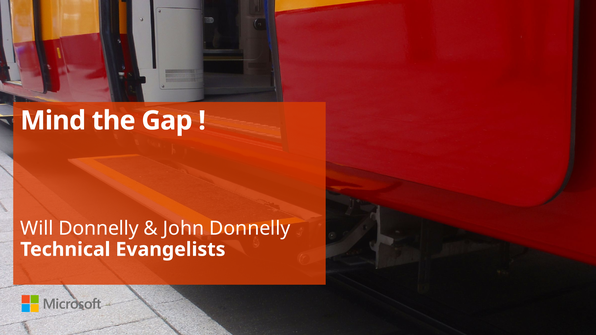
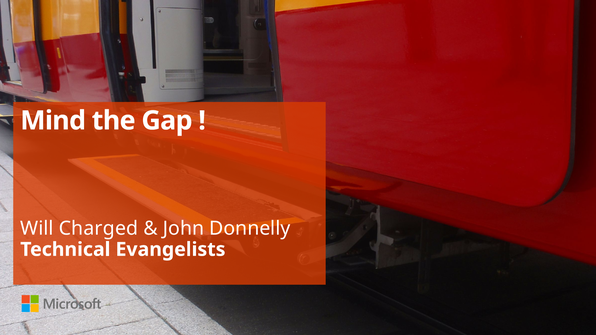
Will Donnelly: Donnelly -> Charged
